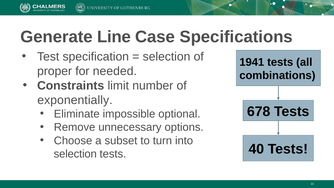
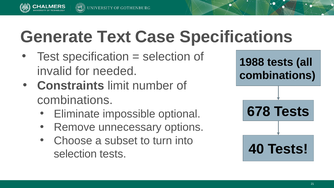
Line: Line -> Text
1941: 1941 -> 1988
proper: proper -> invalid
exponentially at (75, 100): exponentially -> combinations
